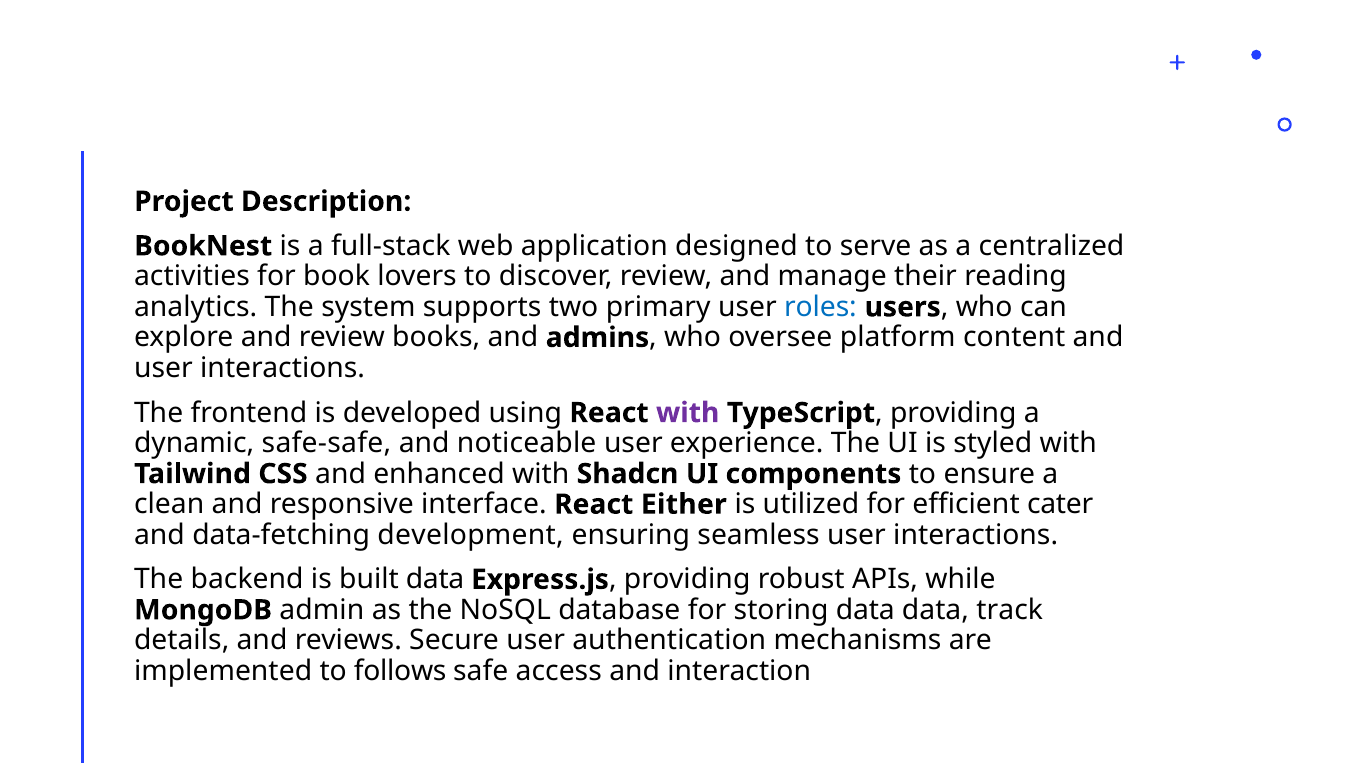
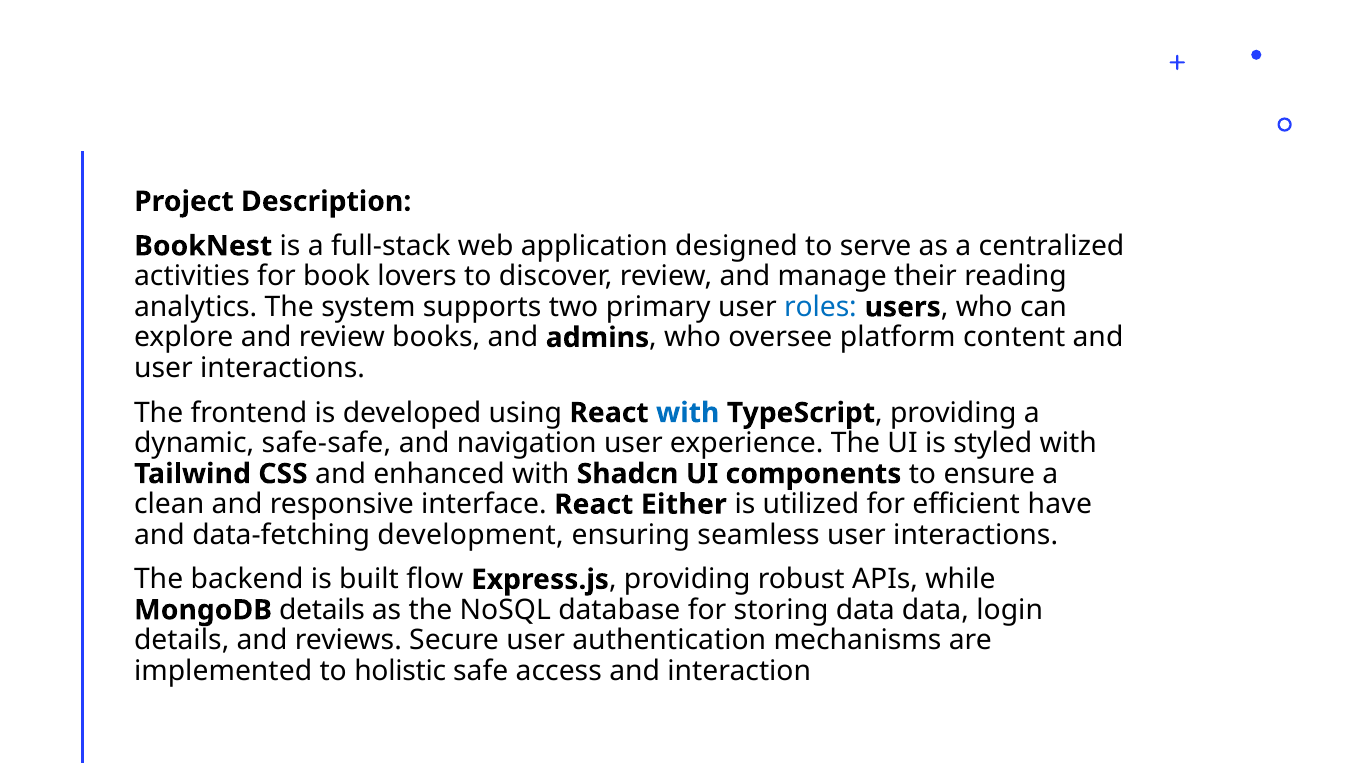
with at (688, 413) colour: purple -> blue
noticeable: noticeable -> navigation
cater: cater -> have
built data: data -> flow
MongoDB admin: admin -> details
track: track -> login
follows: follows -> holistic
